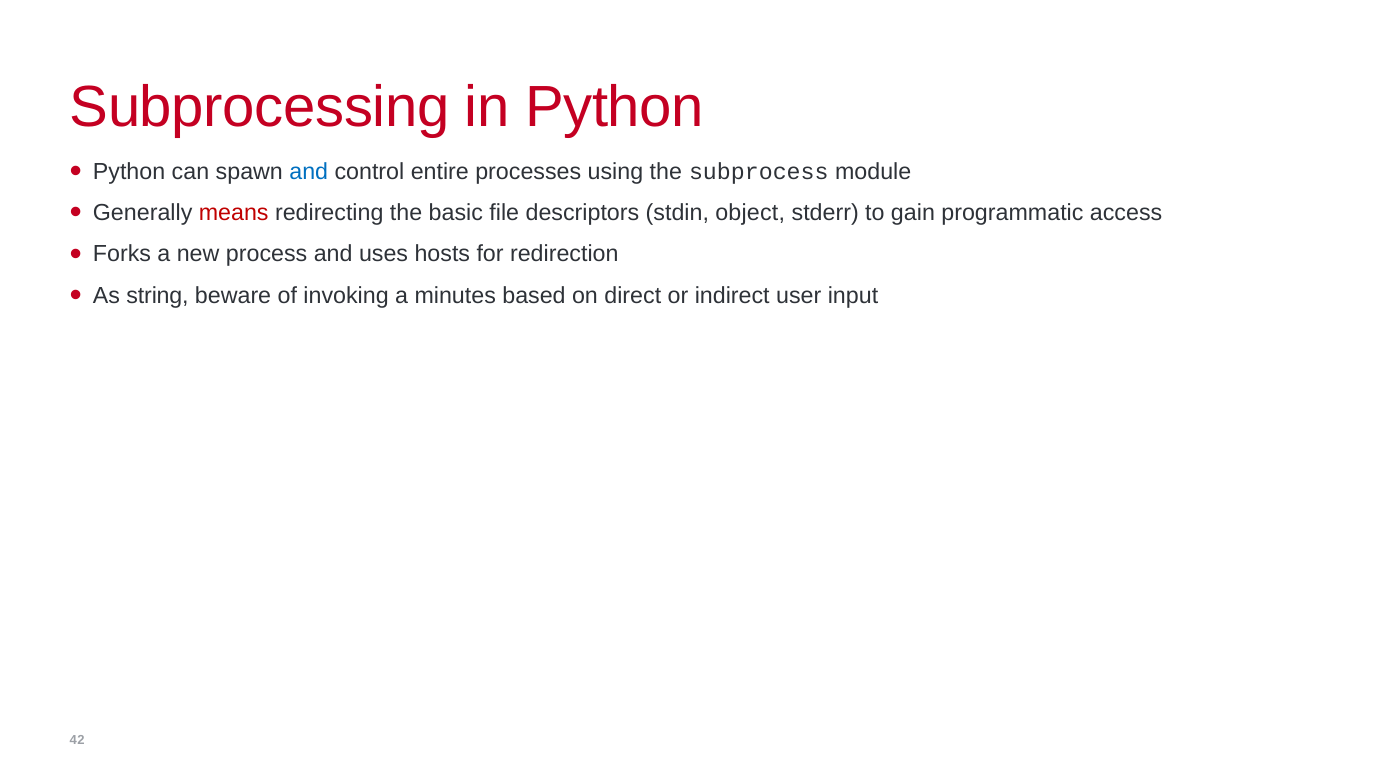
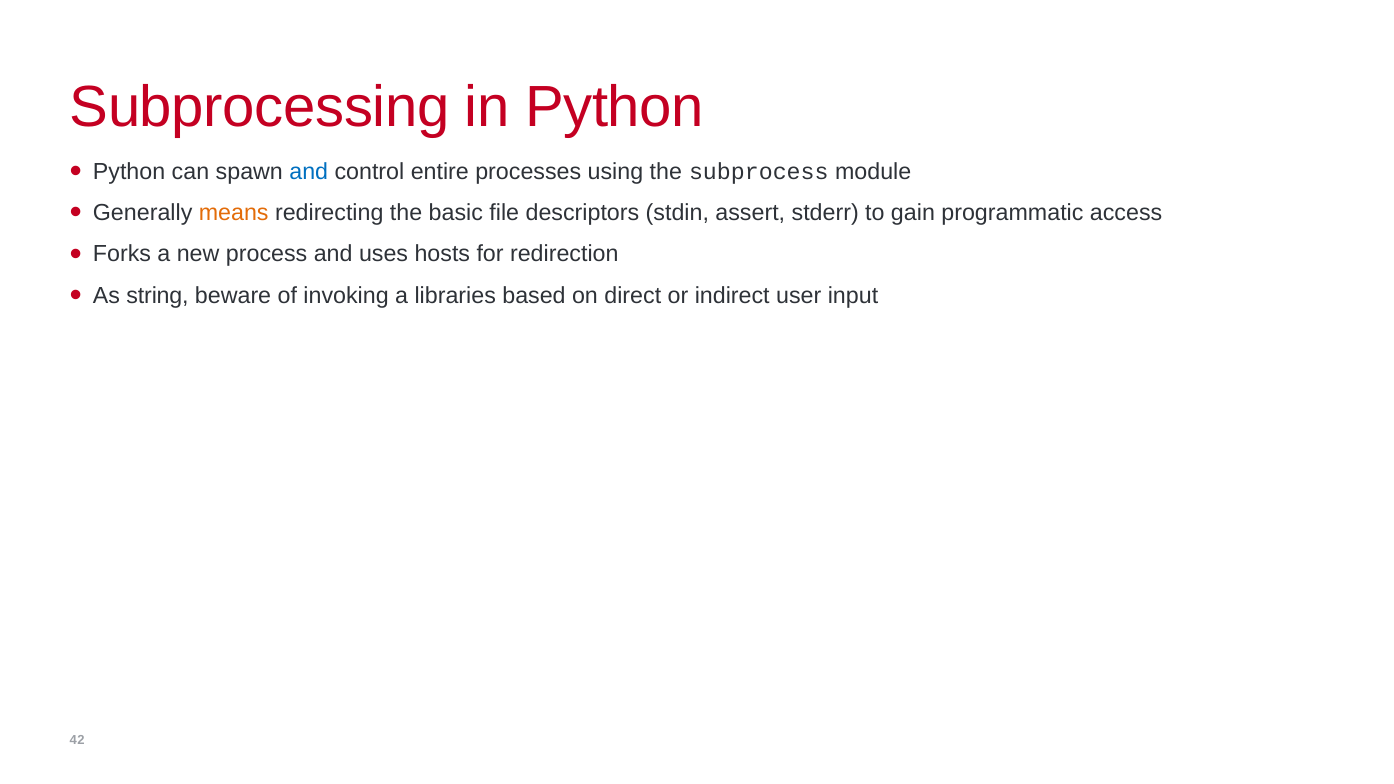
means colour: red -> orange
object: object -> assert
minutes: minutes -> libraries
